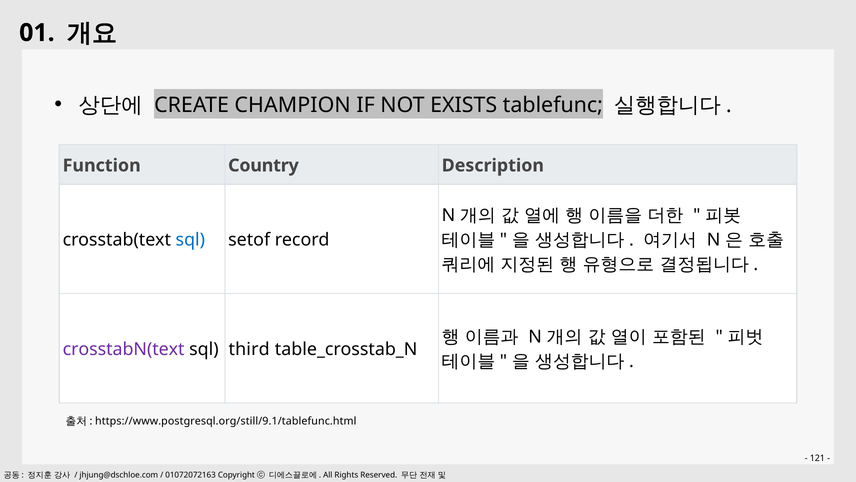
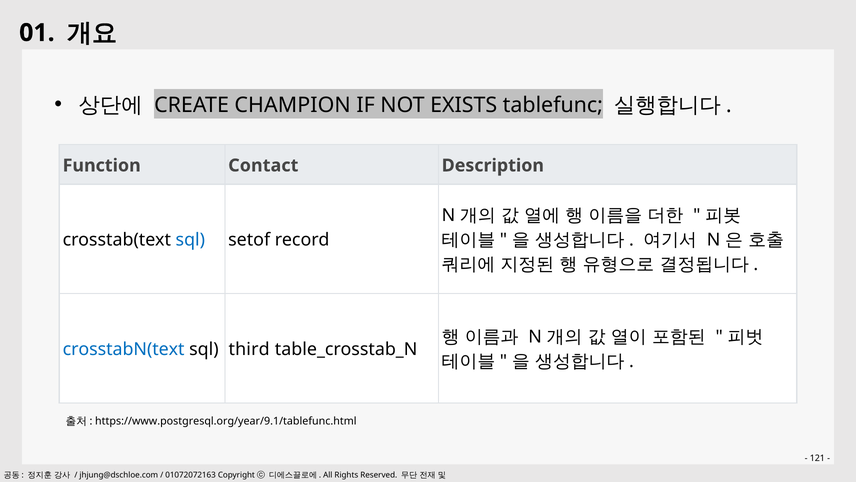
Country: Country -> Contact
crosstabN(text colour: purple -> blue
https://www.postgresql.org/still/9.1/tablefunc.html: https://www.postgresql.org/still/9.1/tablefunc.html -> https://www.postgresql.org/year/9.1/tablefunc.html
